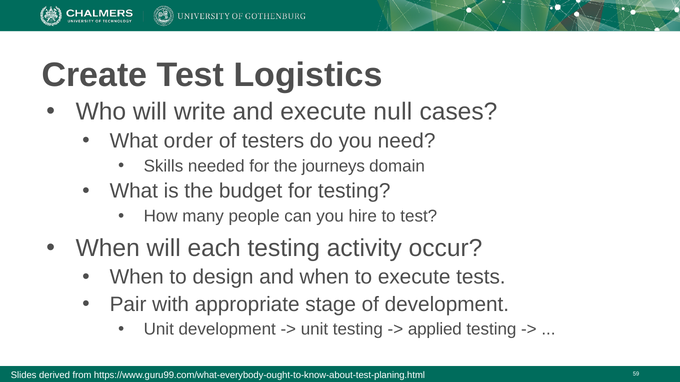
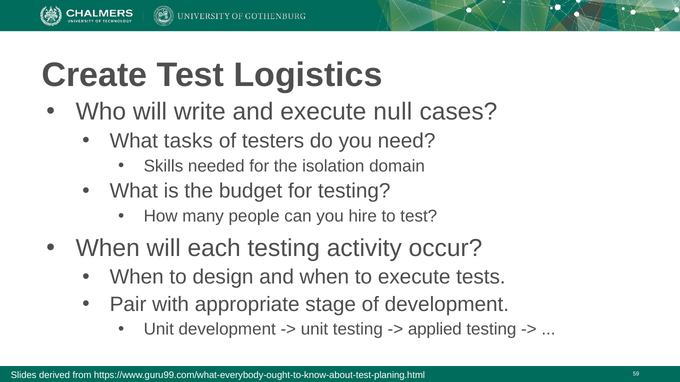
order: order -> tasks
journeys: journeys -> isolation
